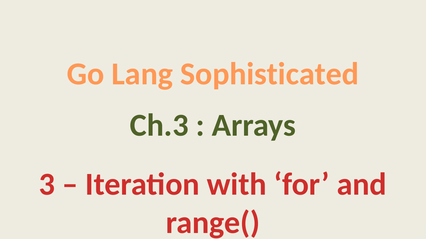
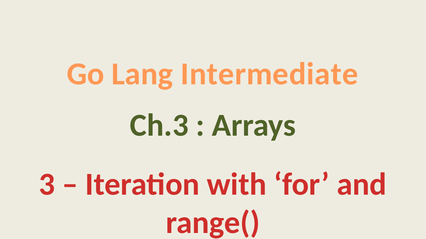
Sophisticated: Sophisticated -> Intermediate
